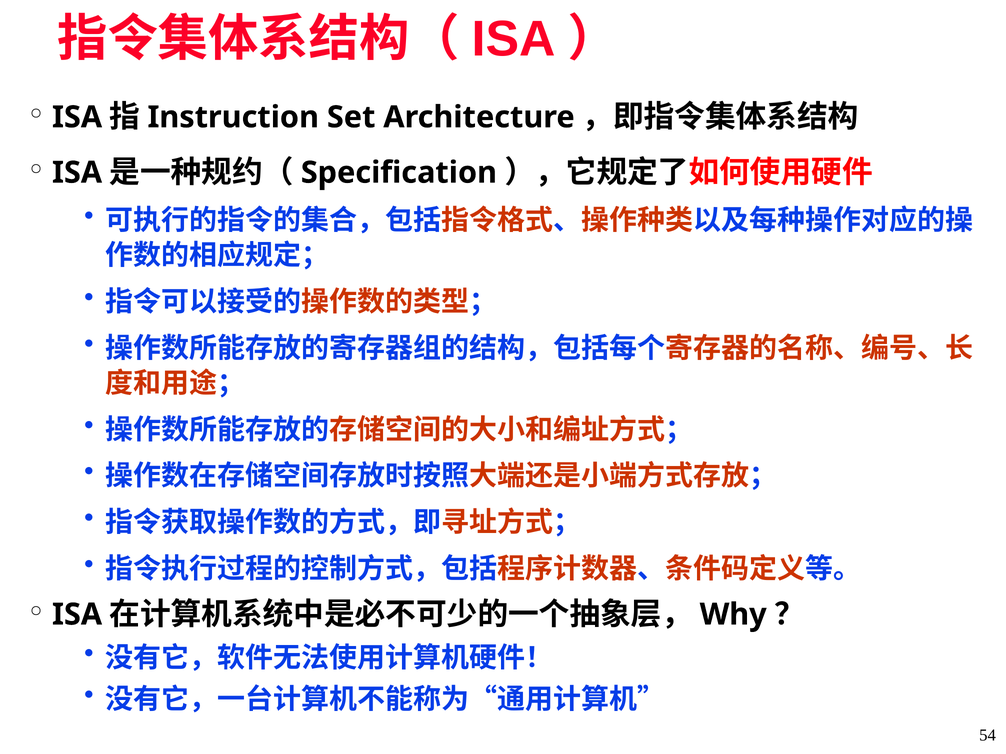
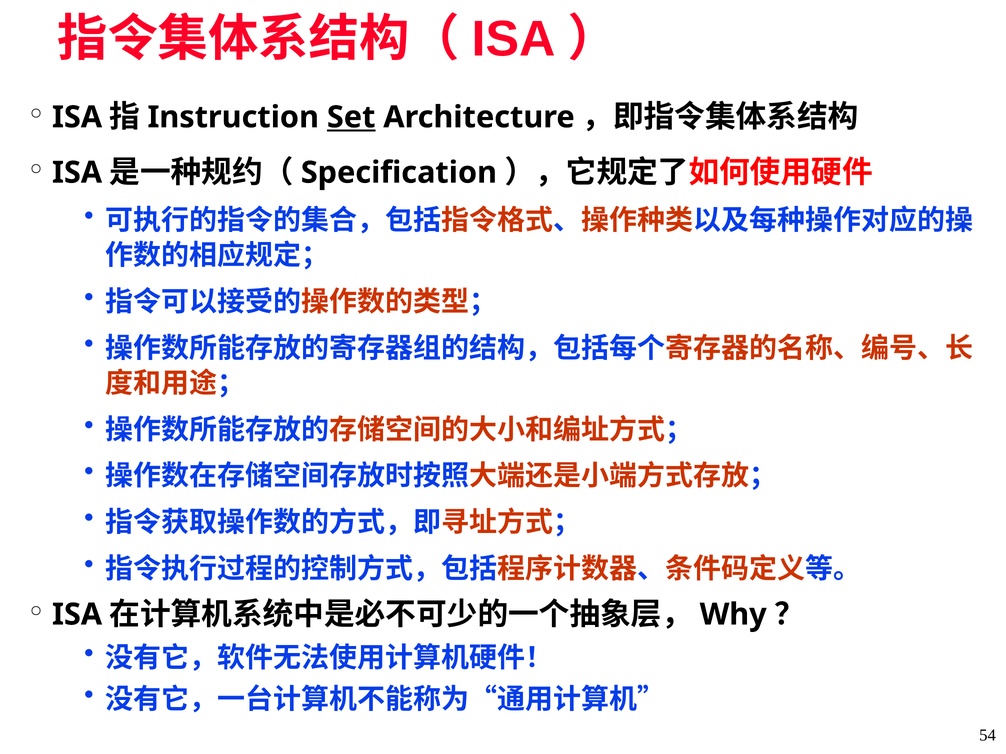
Set underline: none -> present
